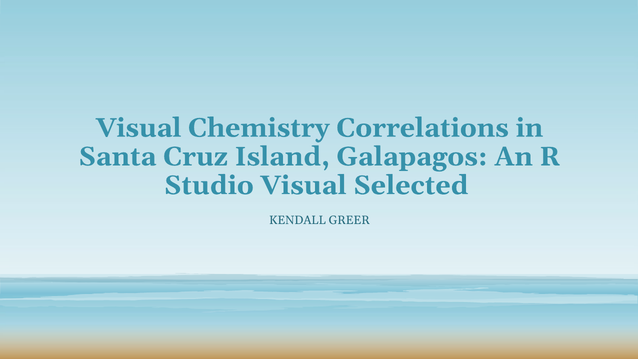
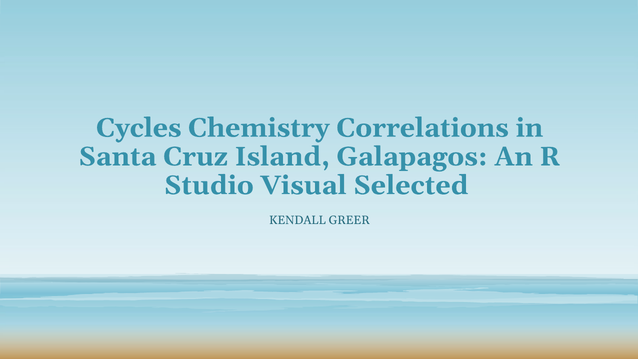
Visual at (139, 128): Visual -> Cycles
